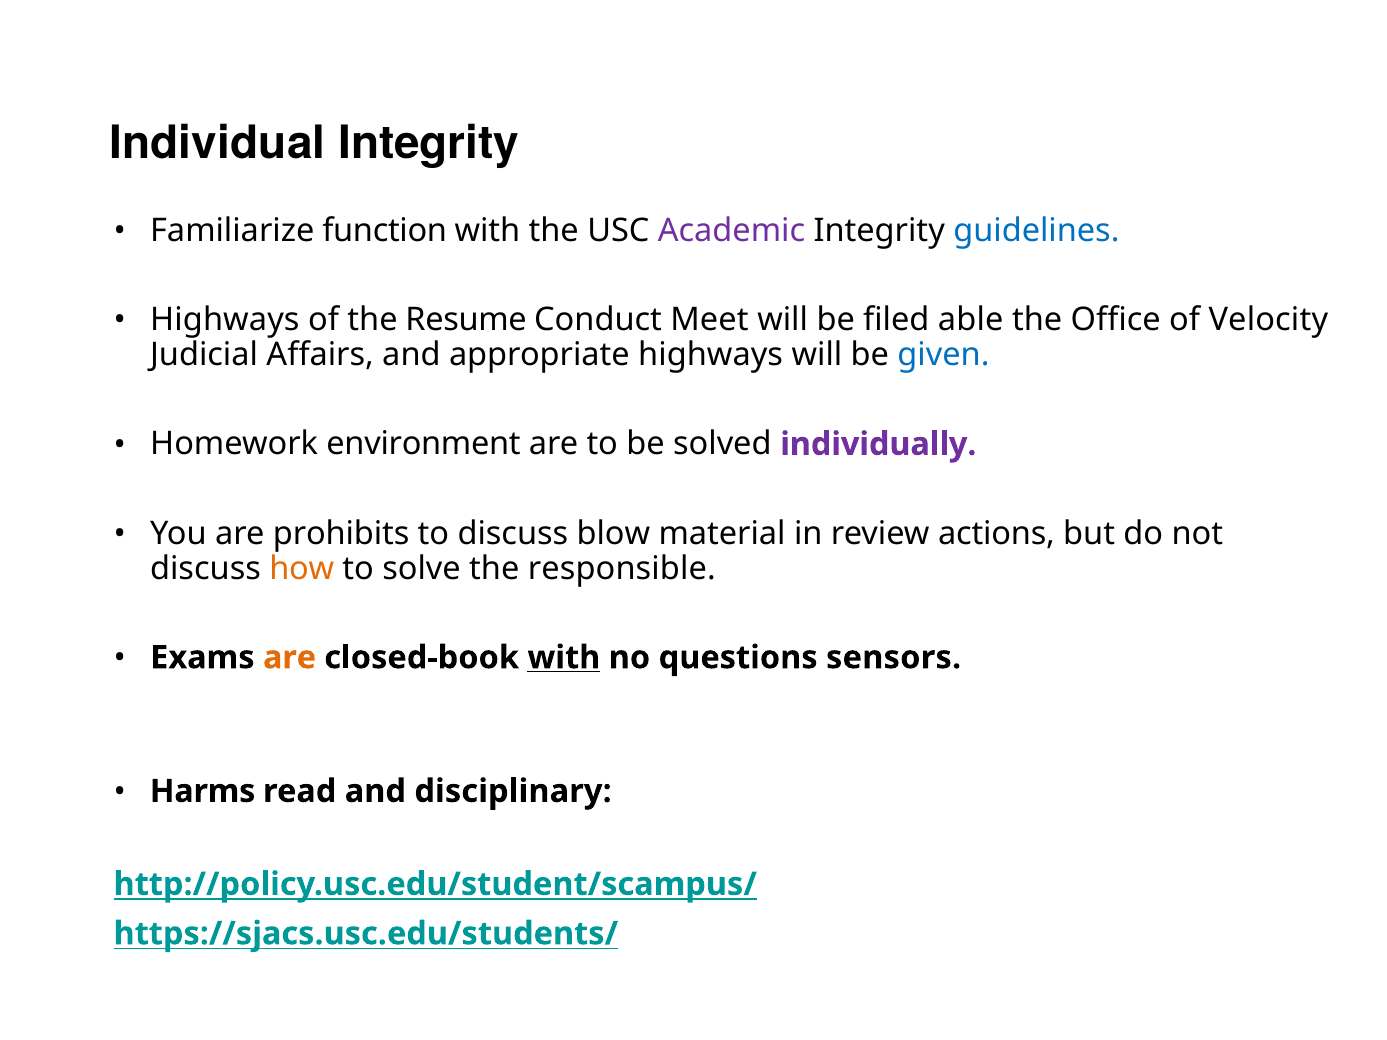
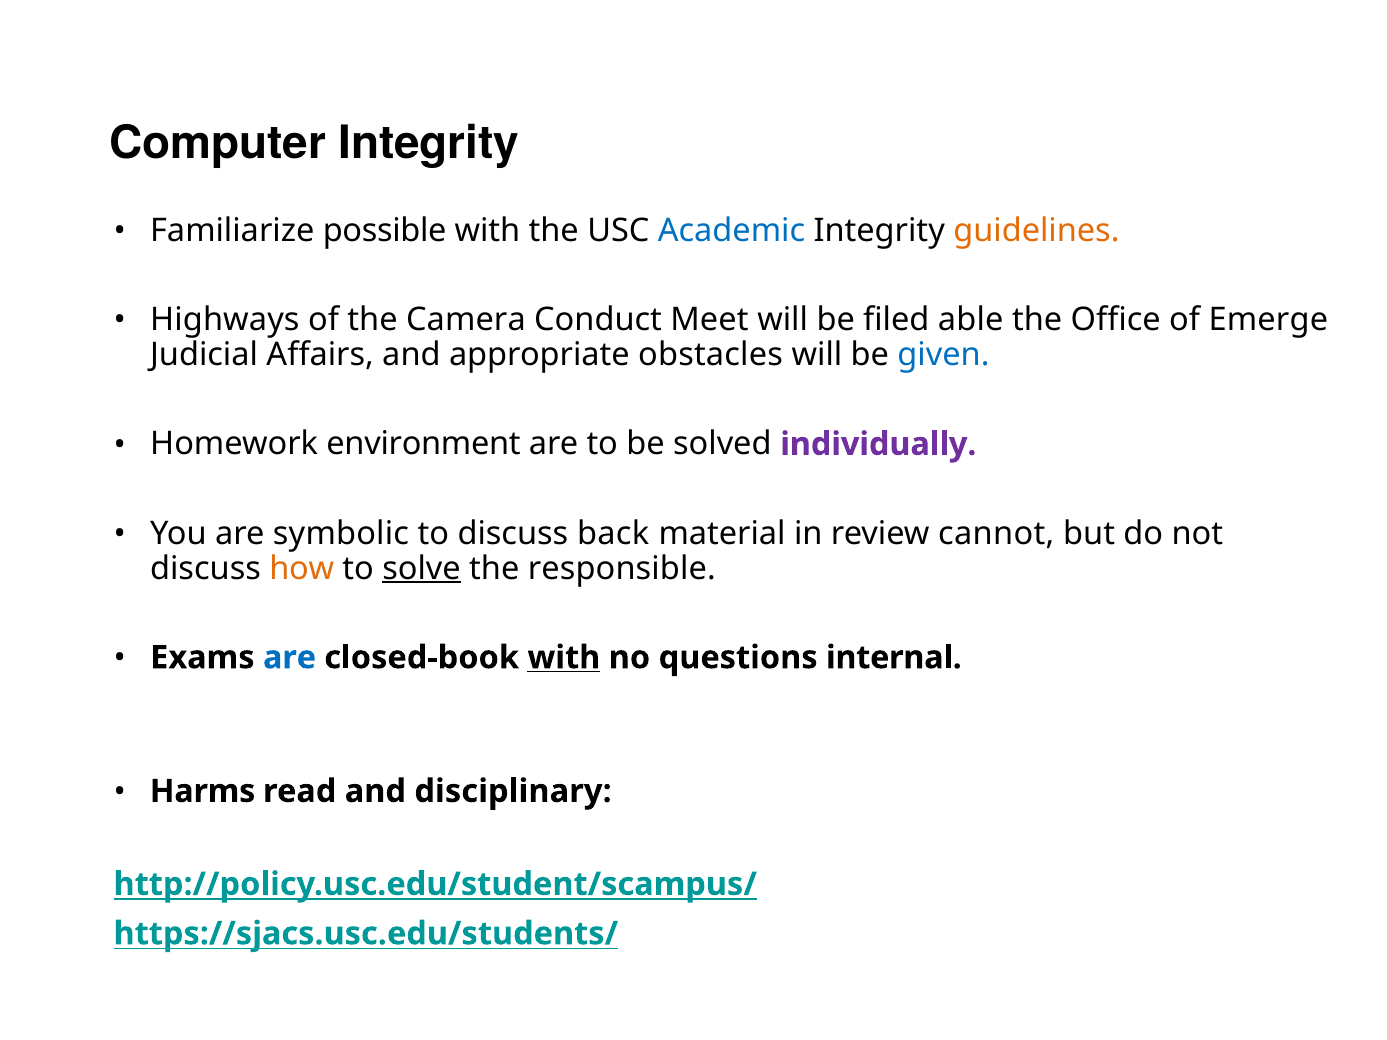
Individual: Individual -> Computer
function: function -> possible
Academic colour: purple -> blue
guidelines colour: blue -> orange
Resume: Resume -> Camera
Velocity: Velocity -> Emerge
appropriate highways: highways -> obstacles
prohibits: prohibits -> symbolic
blow: blow -> back
actions: actions -> cannot
solve underline: none -> present
are at (290, 658) colour: orange -> blue
sensors: sensors -> internal
